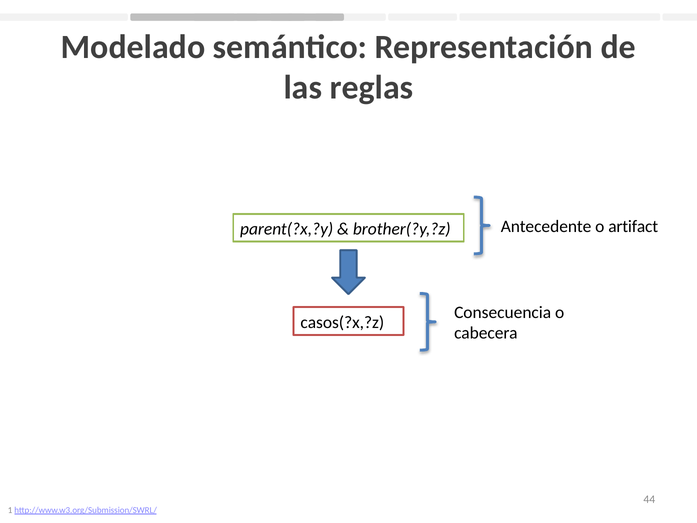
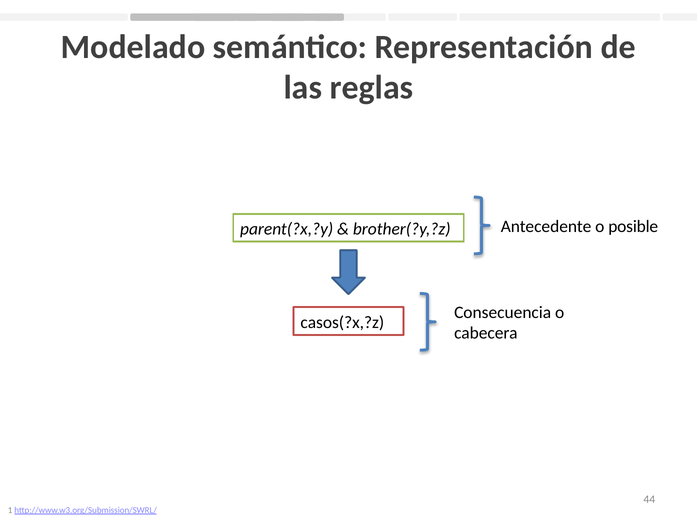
artifact: artifact -> posible
